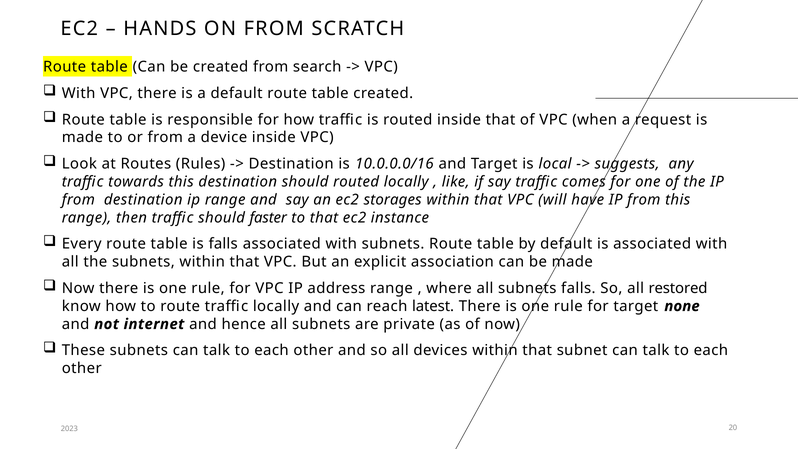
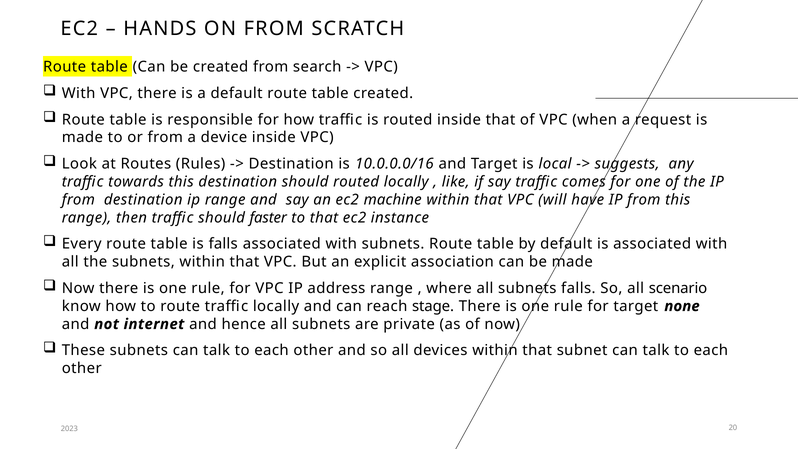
storages: storages -> machine
restored: restored -> scenario
latest: latest -> stage
